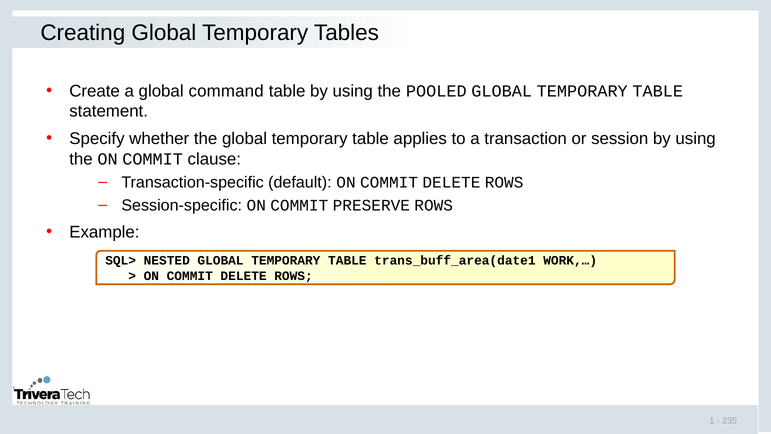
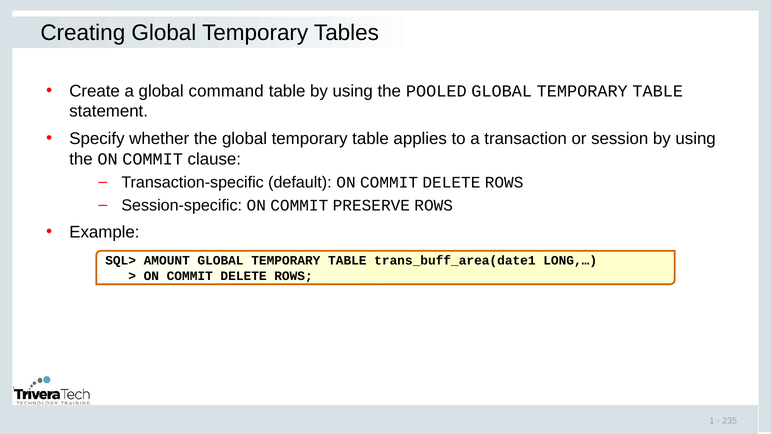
NESTED: NESTED -> AMOUNT
WORK,…: WORK,… -> LONG,…
